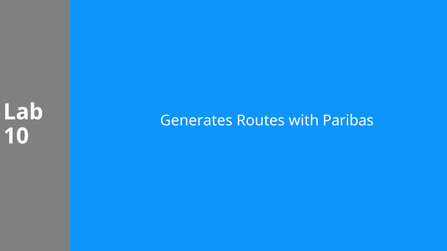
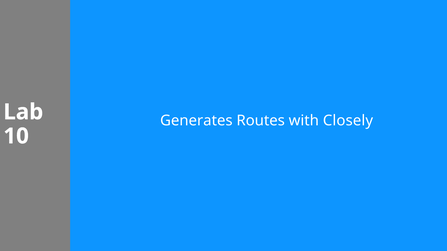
Paribas: Paribas -> Closely
